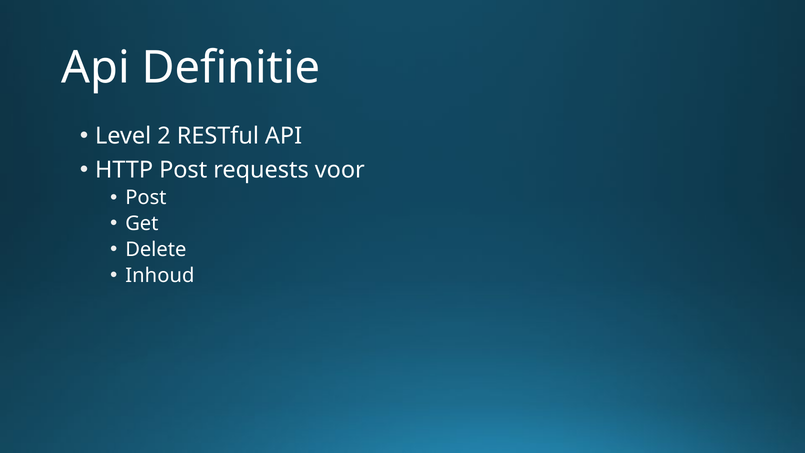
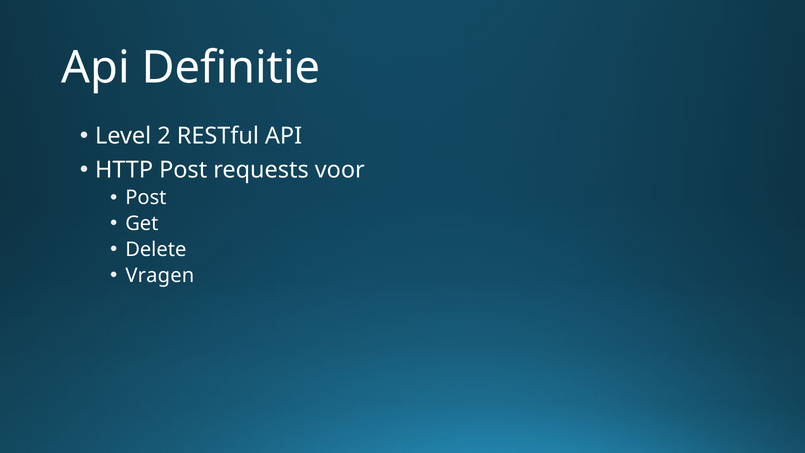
Inhoud: Inhoud -> Vragen
